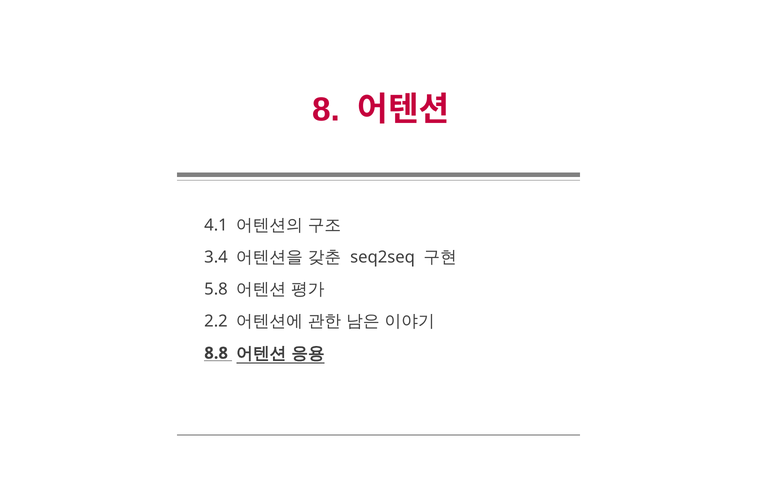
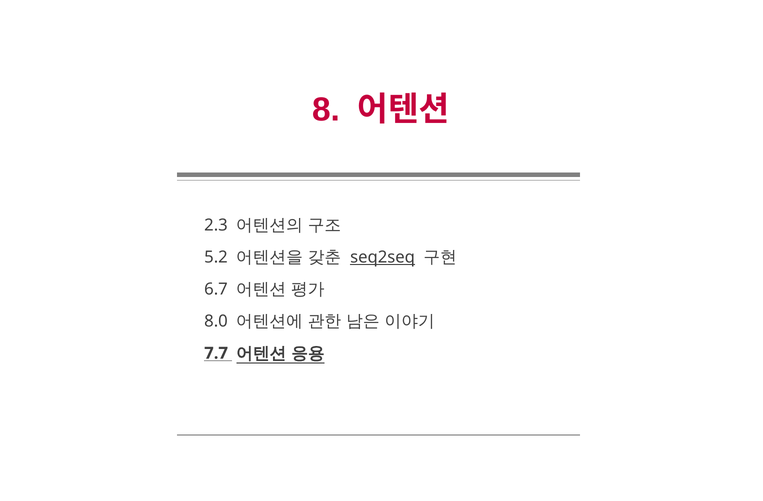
4.1: 4.1 -> 2.3
3.4: 3.4 -> 5.2
seq2seq underline: none -> present
5.8: 5.8 -> 6.7
2.2: 2.2 -> 8.0
8.8: 8.8 -> 7.7
